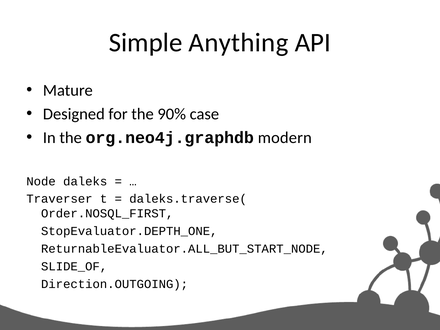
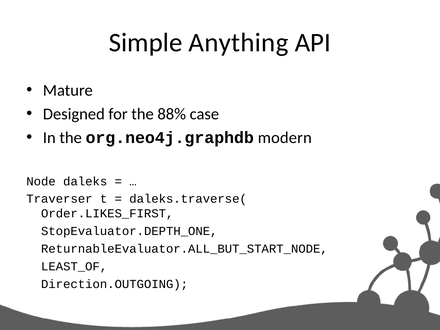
90%: 90% -> 88%
Order.NOSQL_FIRST: Order.NOSQL_FIRST -> Order.LIKES_FIRST
SLIDE_OF: SLIDE_OF -> LEAST_OF
